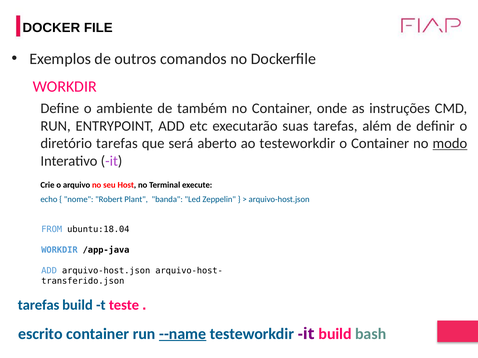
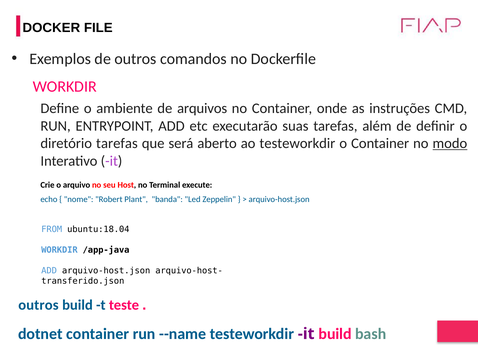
também: também -> arquivos
tarefas at (39, 305): tarefas -> outros
escrito: escrito -> dotnet
--name underline: present -> none
